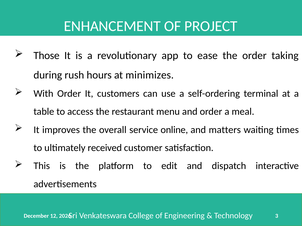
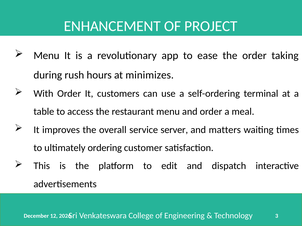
Those at (46, 56): Those -> Menu
online: online -> server
received: received -> ordering
